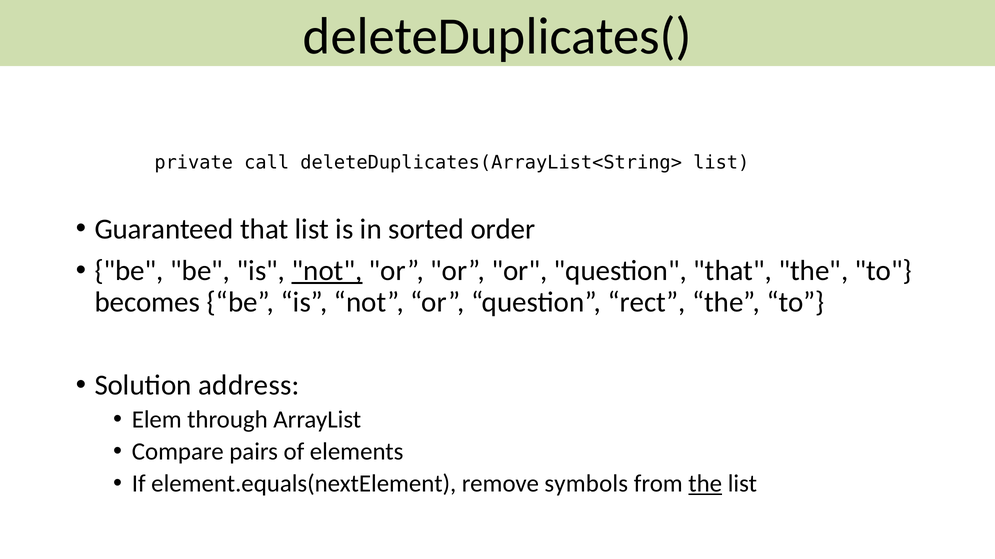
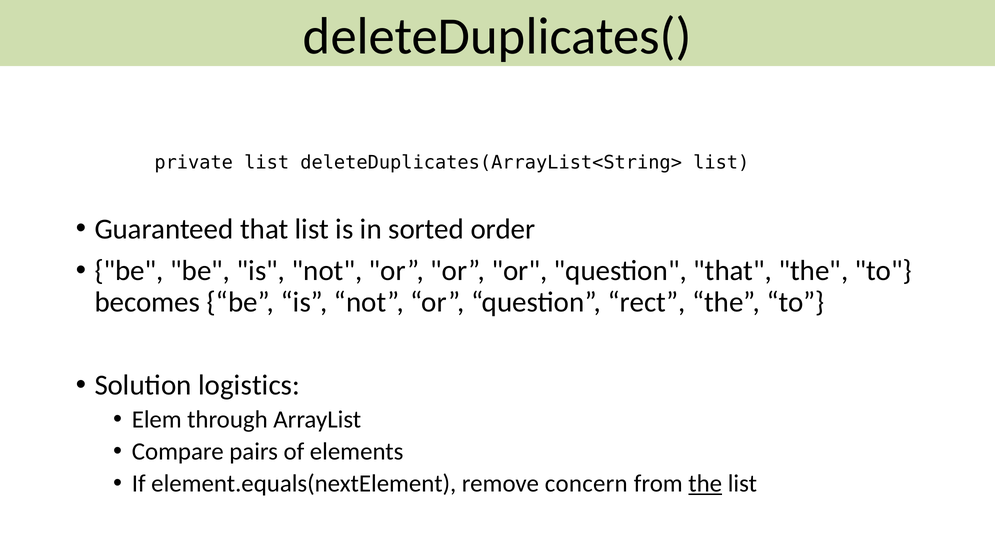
private call: call -> list
not at (327, 271) underline: present -> none
address: address -> logistics
symbols: symbols -> concern
